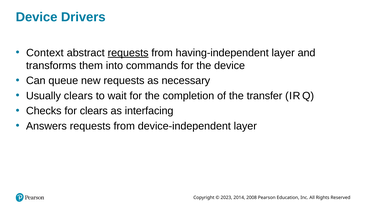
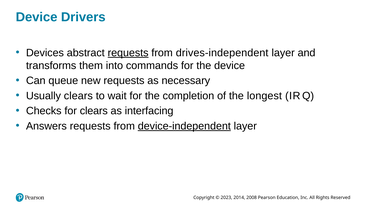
Context: Context -> Devices
having-independent: having-independent -> drives-independent
transfer: transfer -> longest
device-independent underline: none -> present
